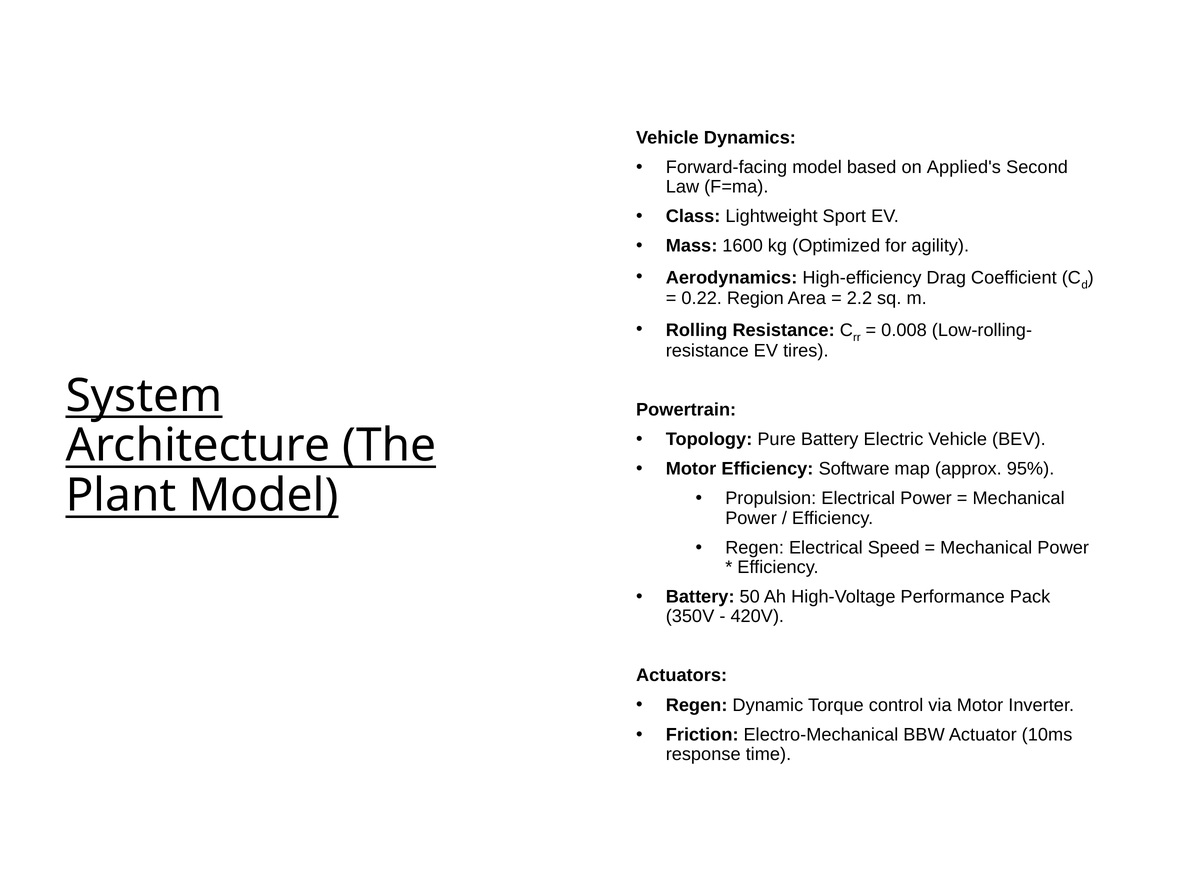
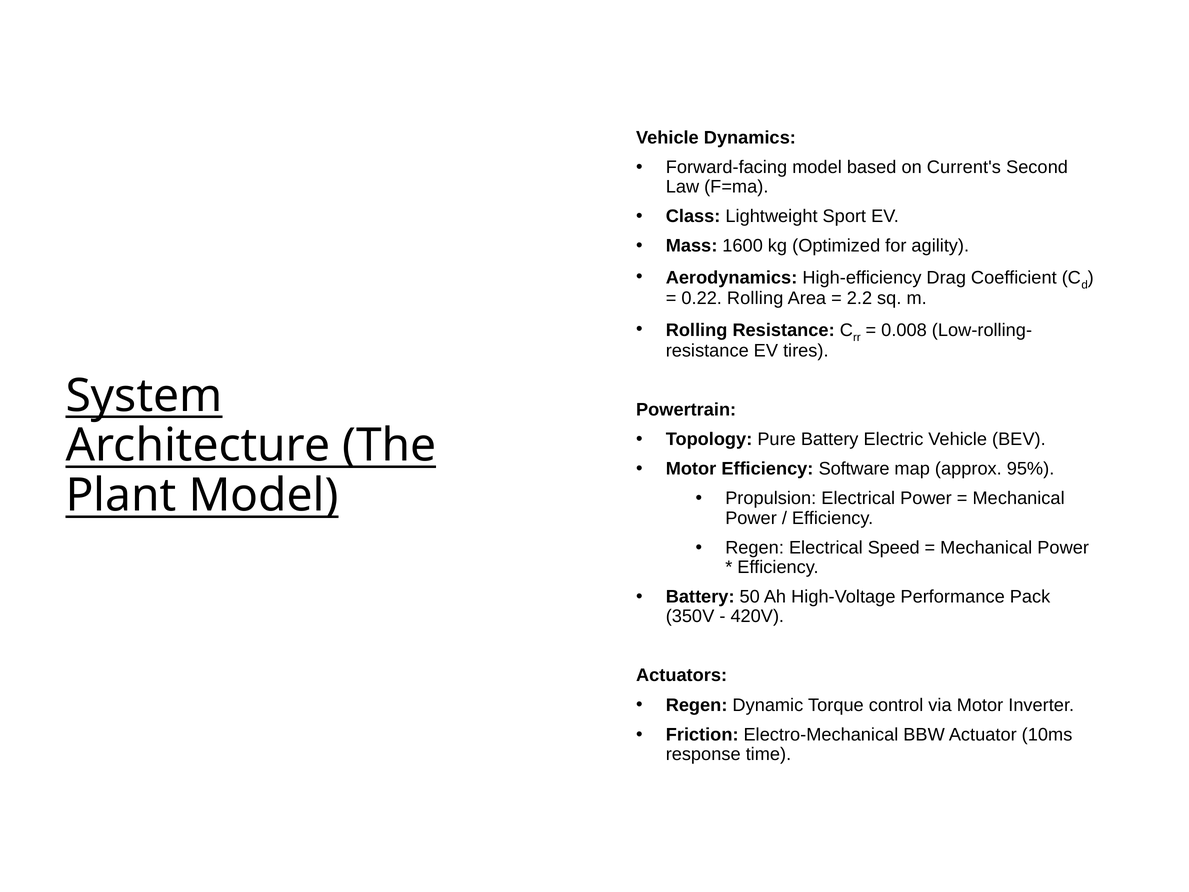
Applied's: Applied's -> Current's
0.22 Region: Region -> Rolling
